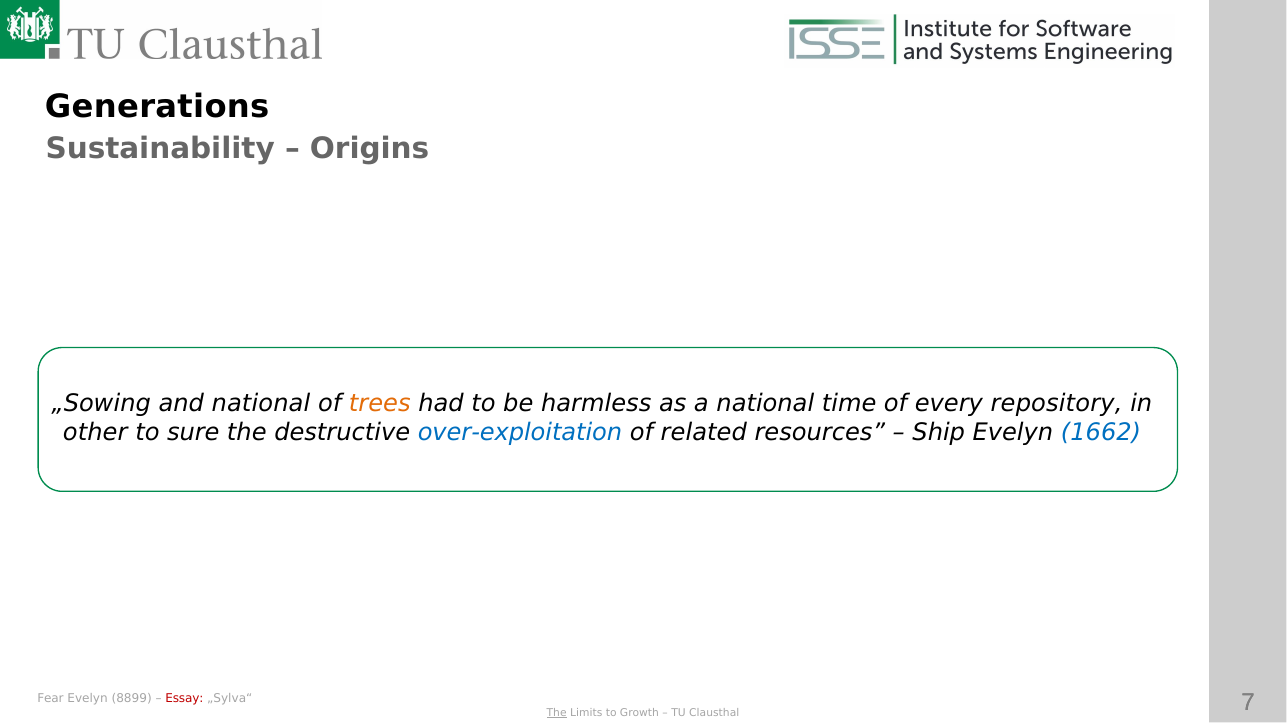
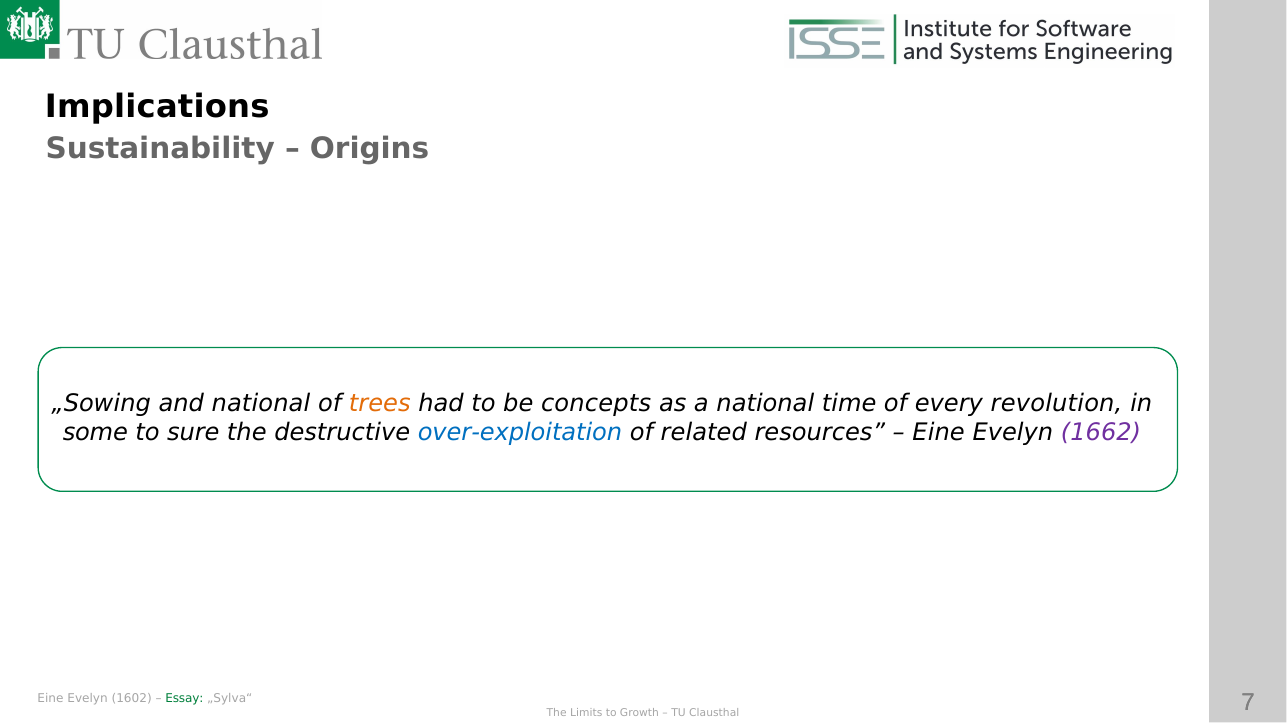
Generations: Generations -> Implications
harmless: harmless -> concepts
repository: repository -> revolution
other: other -> some
Ship at (939, 432): Ship -> Eine
1662 colour: blue -> purple
Fear at (51, 699): Fear -> Eine
8899: 8899 -> 1602
Essay colour: red -> green
The at (557, 714) underline: present -> none
